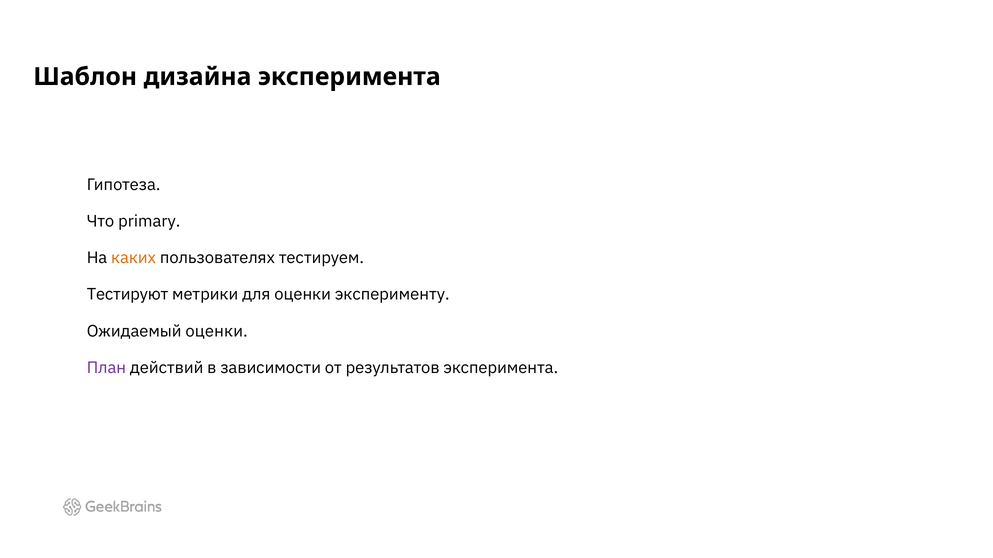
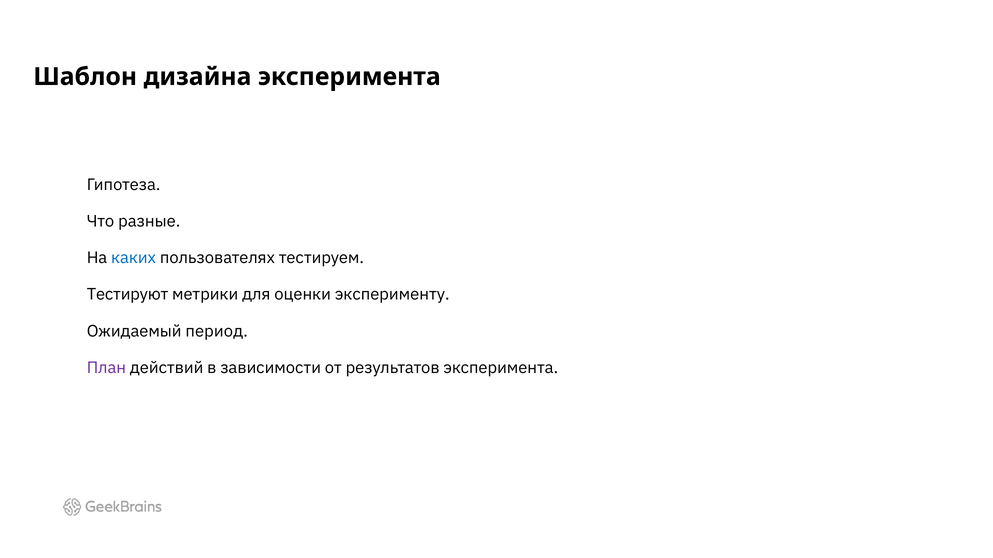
primary: primary -> разные
каких colour: orange -> blue
Ожидаемый оценки: оценки -> период
